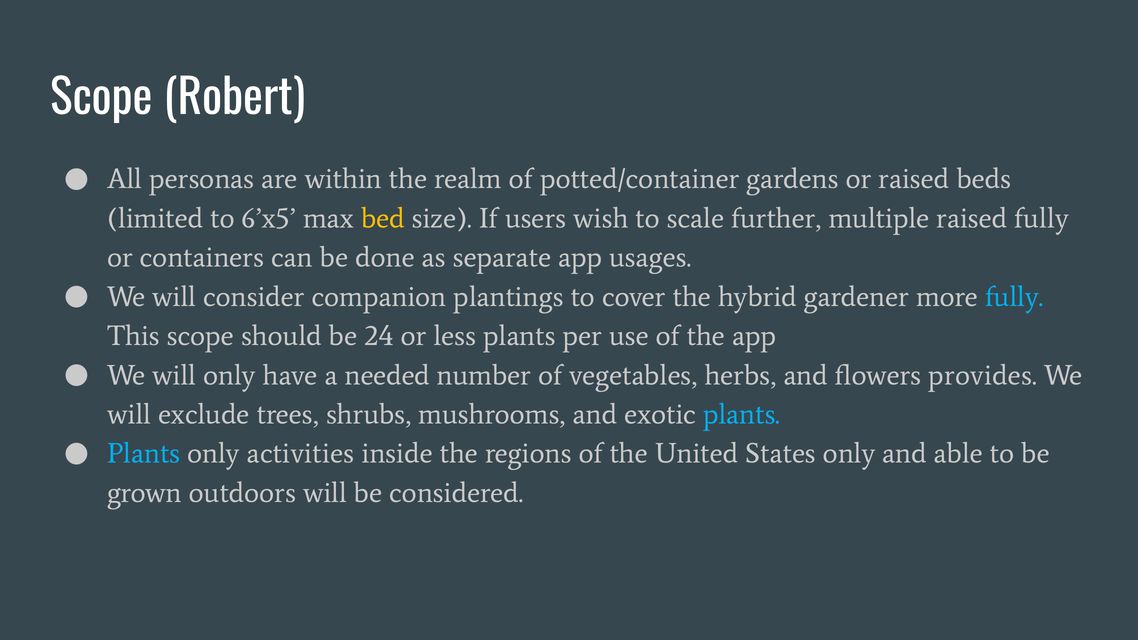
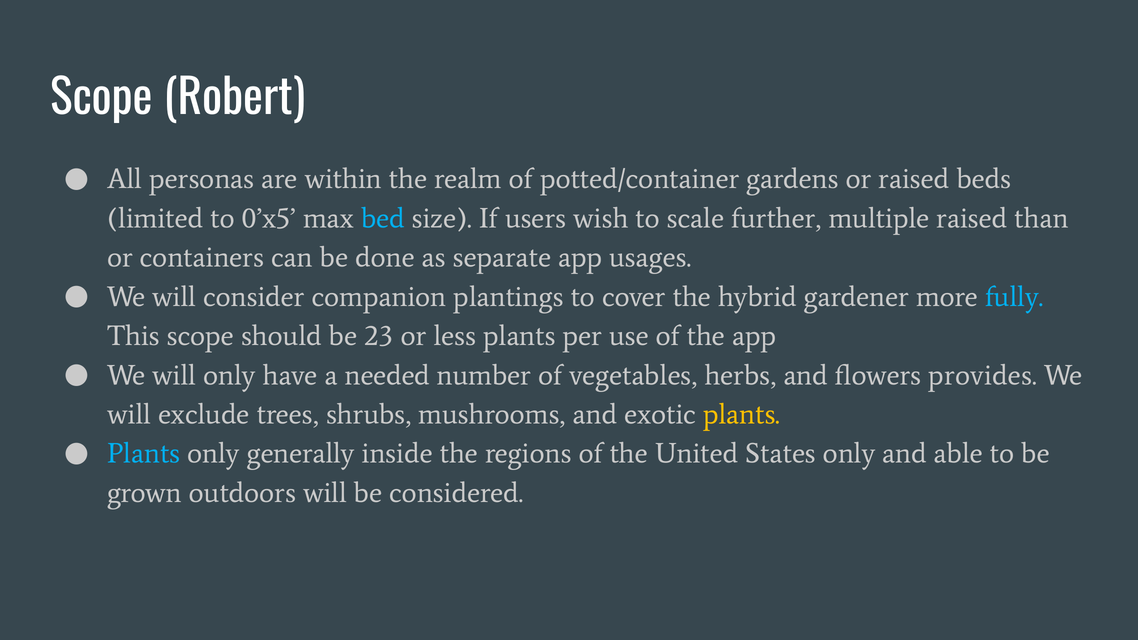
6’x5: 6’x5 -> 0’x5
bed colour: yellow -> light blue
raised fully: fully -> than
24: 24 -> 23
plants at (742, 414) colour: light blue -> yellow
activities: activities -> generally
